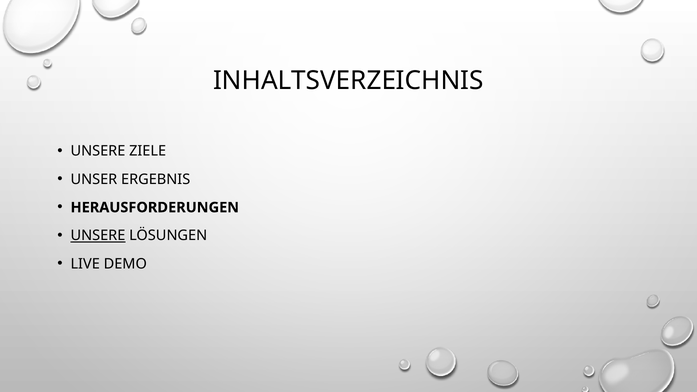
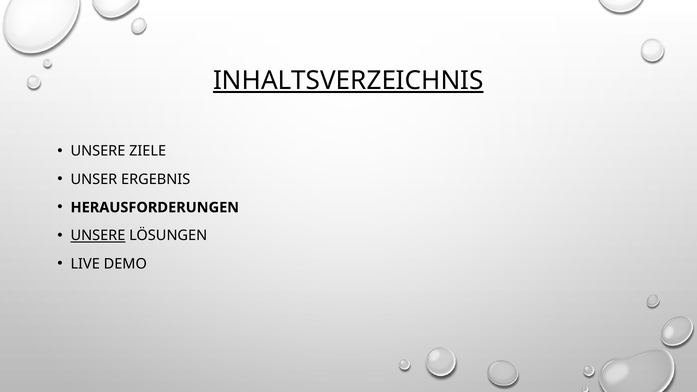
INHALTSVERZEICHNIS underline: none -> present
